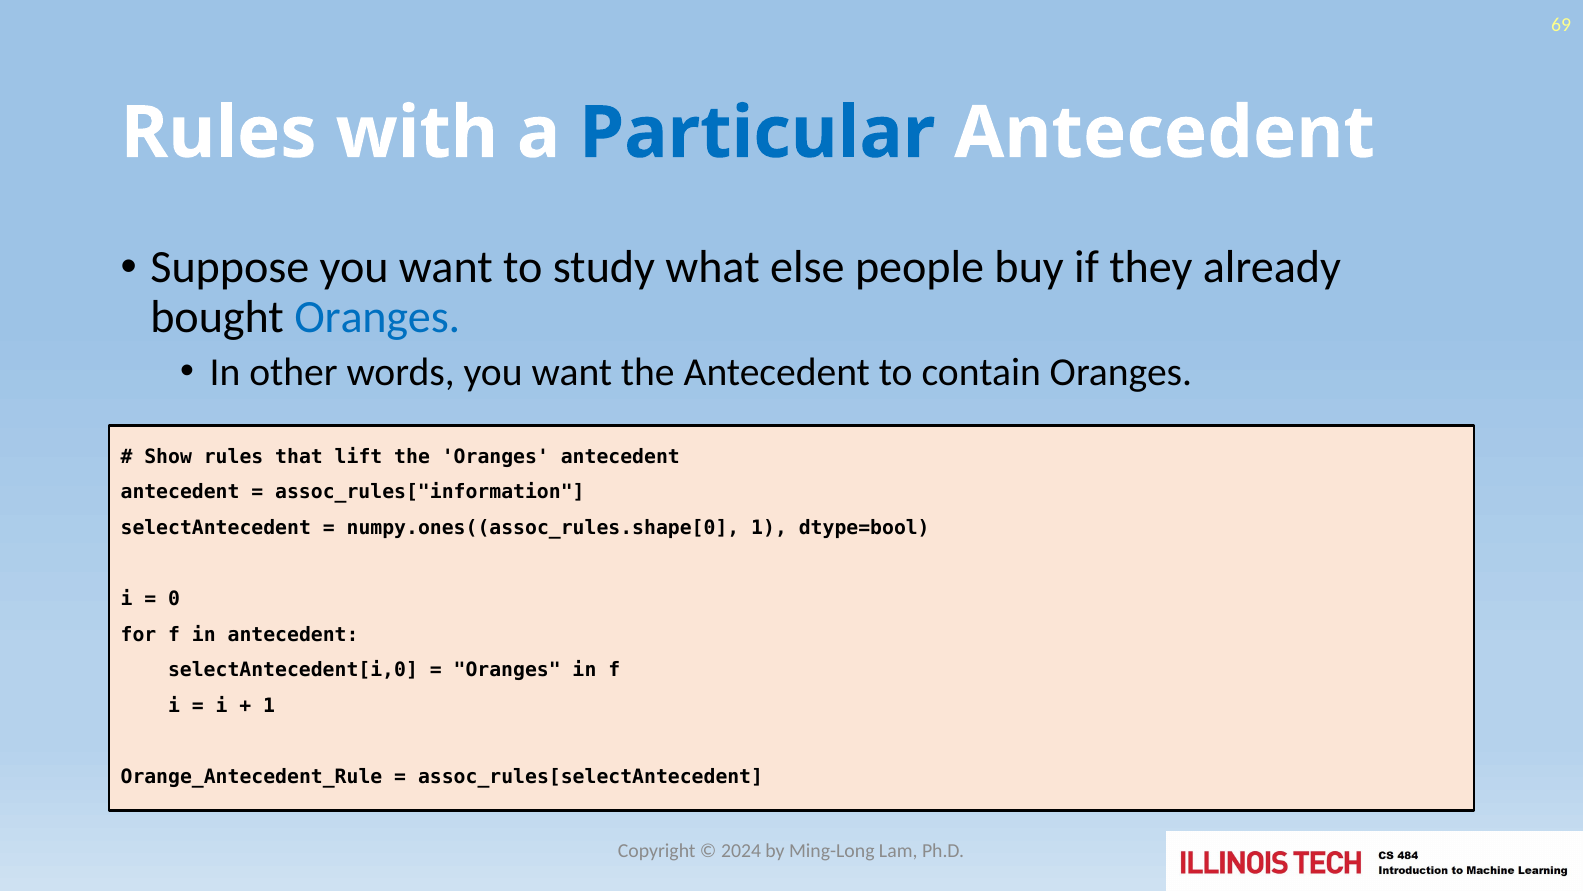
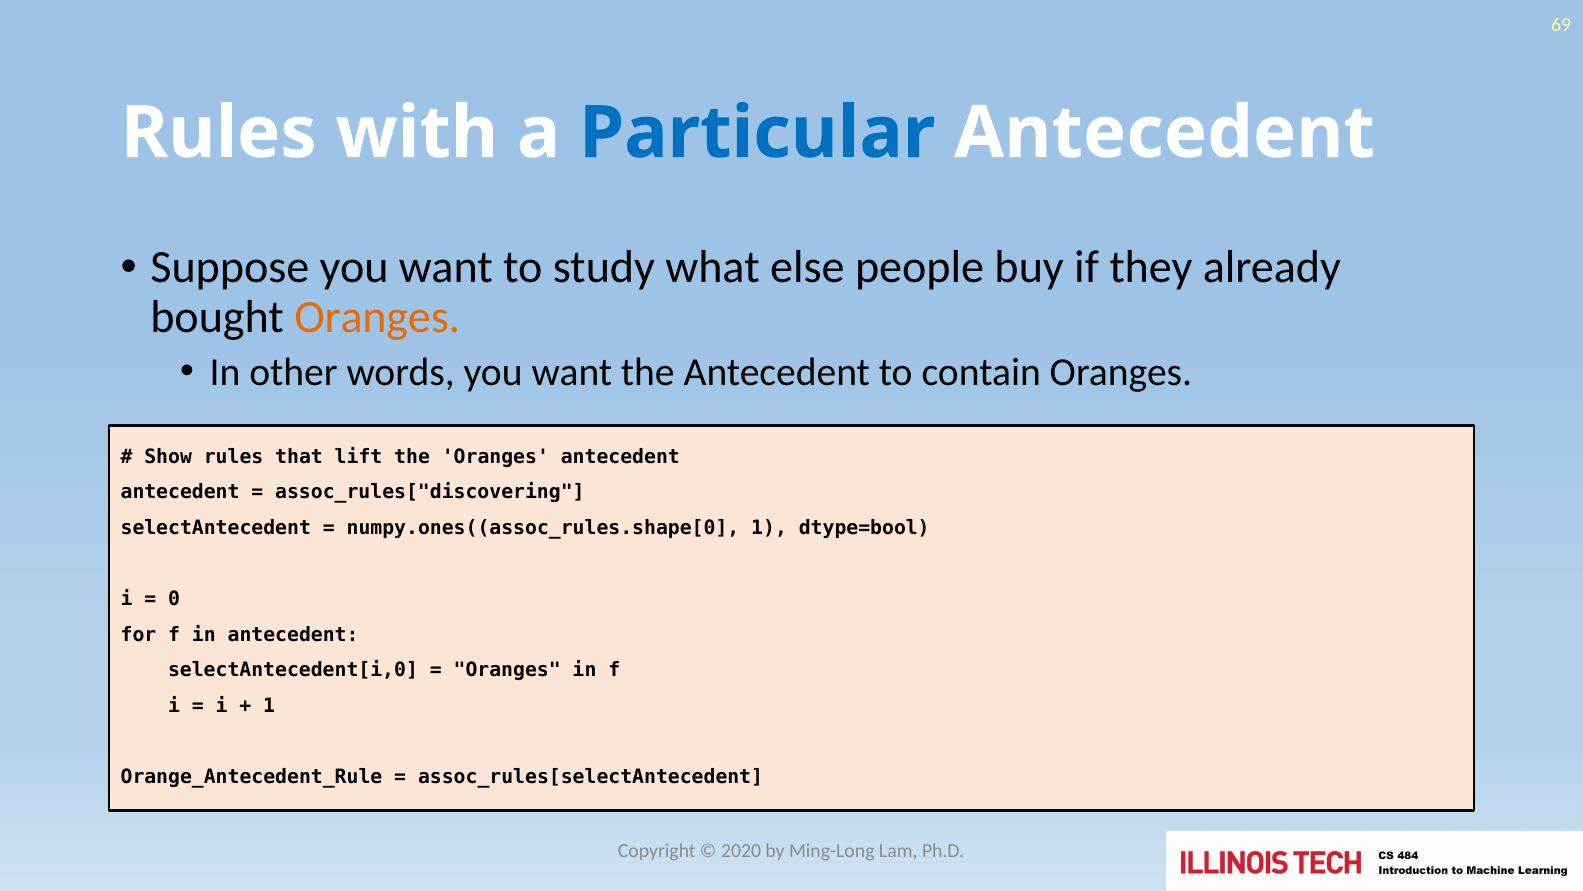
Oranges at (377, 317) colour: blue -> orange
assoc_rules["information: assoc_rules["information -> assoc_rules["discovering
2024: 2024 -> 2020
